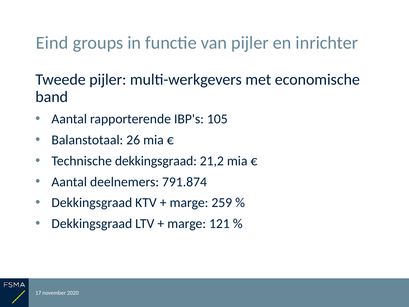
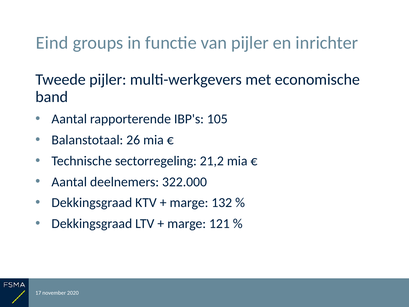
Technische dekkingsgraad: dekkingsgraad -> sectorregeling
791.874: 791.874 -> 322.000
259: 259 -> 132
